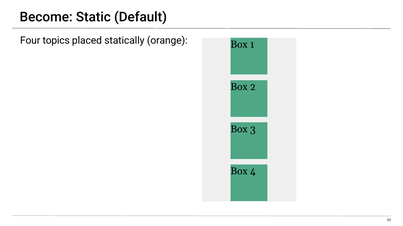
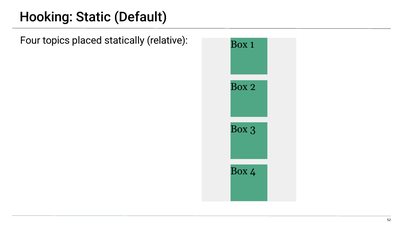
Become: Become -> Hooking
orange: orange -> relative
